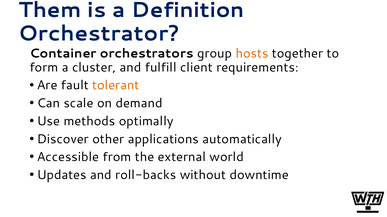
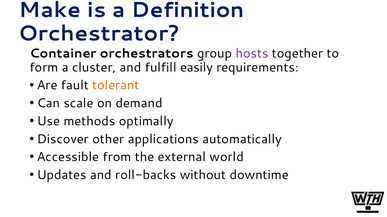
Them: Them -> Make
hosts colour: orange -> purple
client: client -> easily
